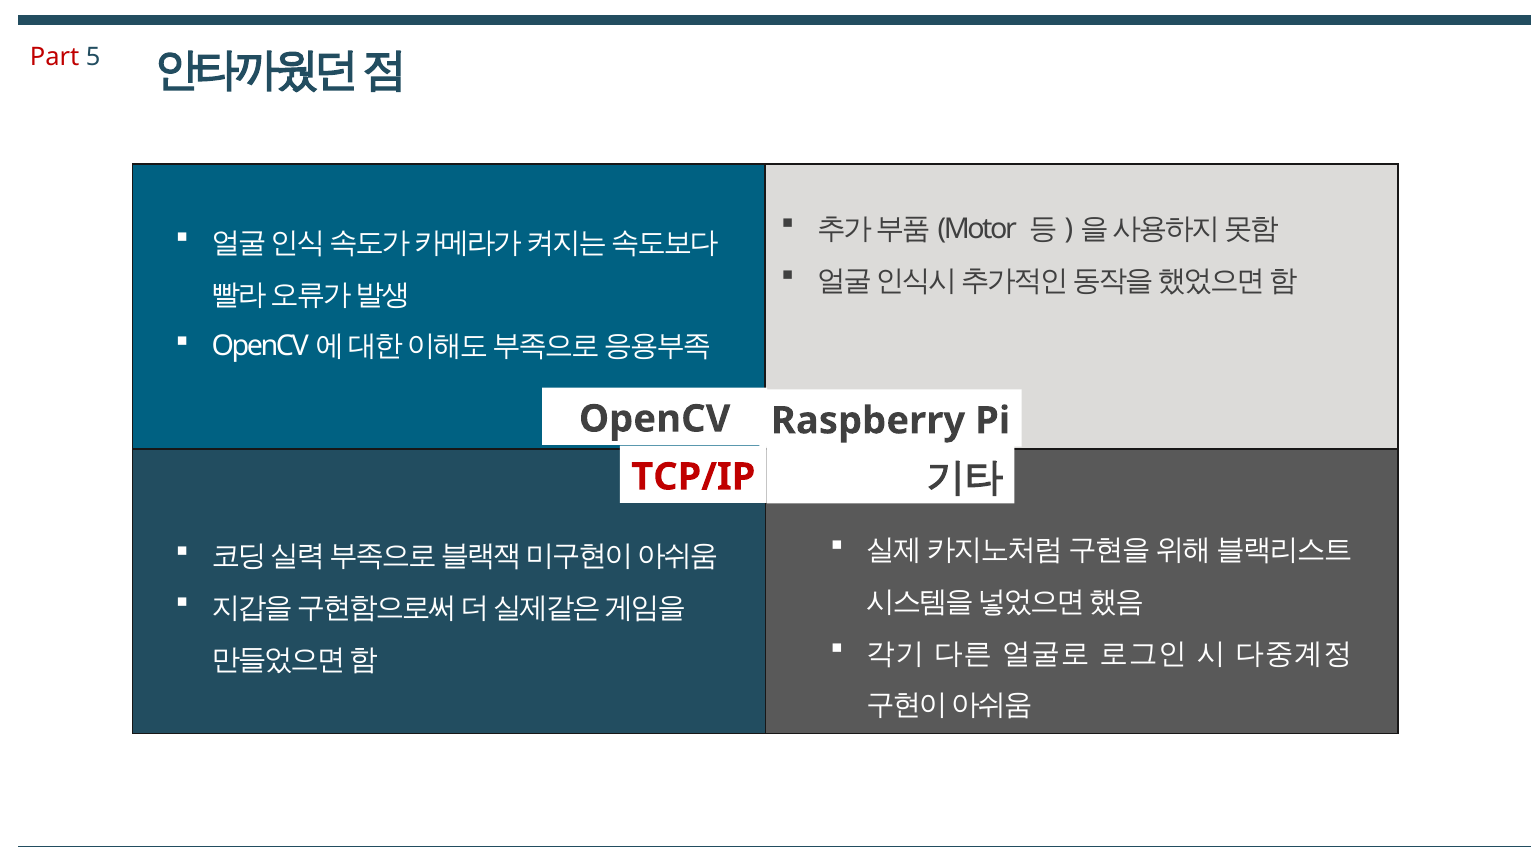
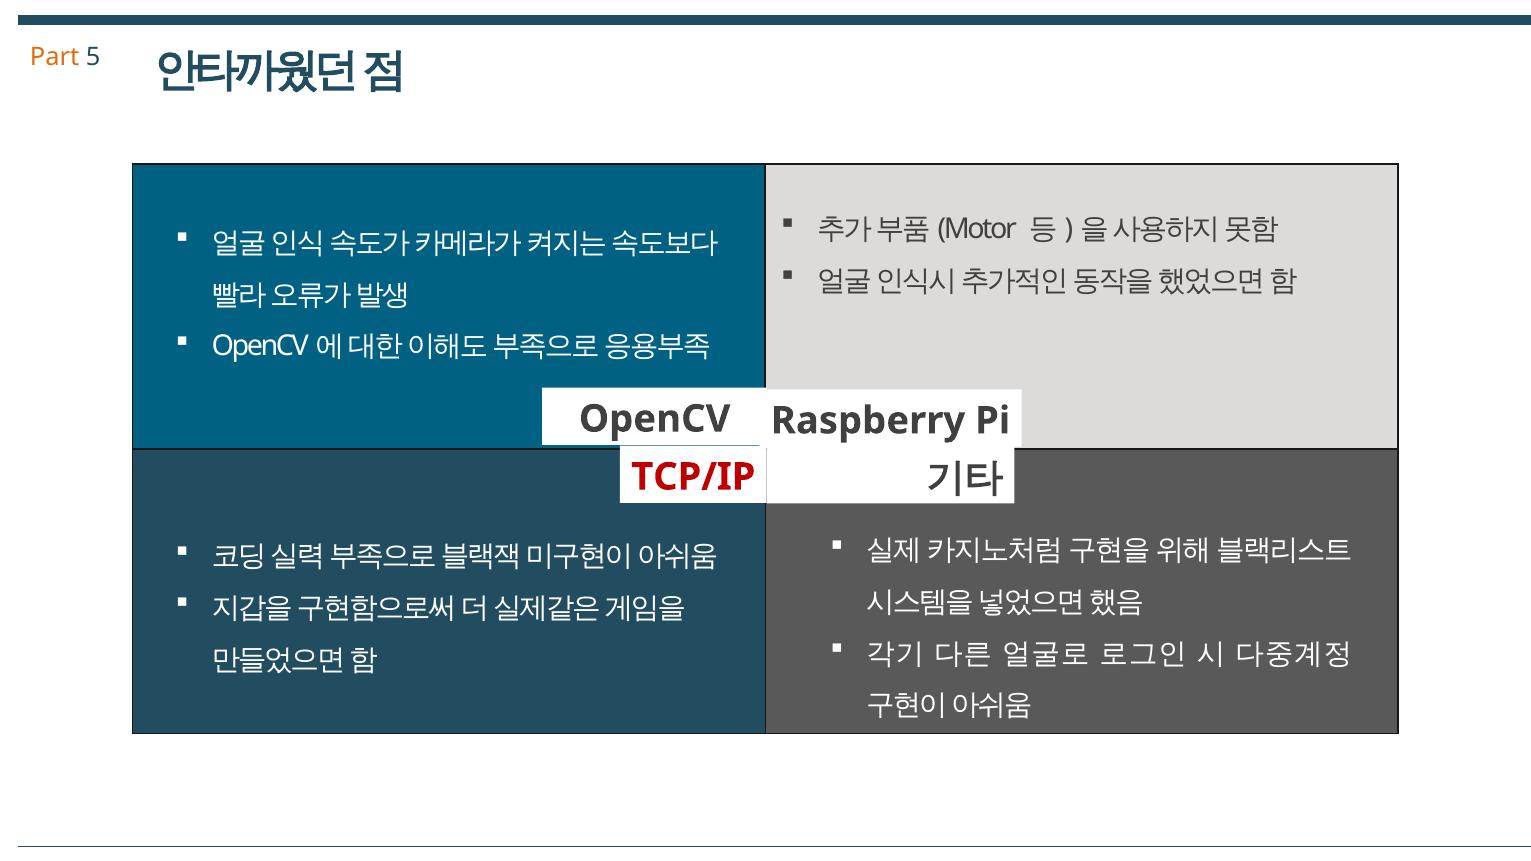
Part colour: red -> orange
